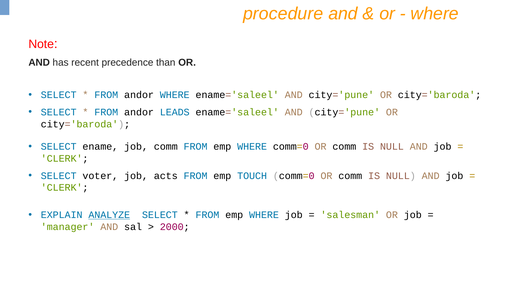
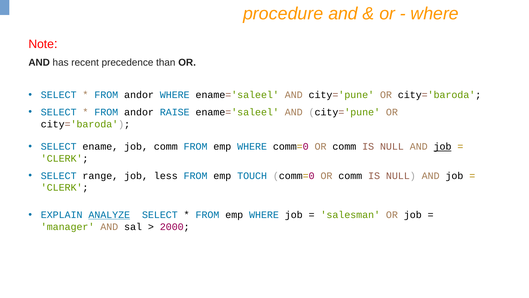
LEADS: LEADS -> RAISE
job at (443, 146) underline: none -> present
voter: voter -> range
acts: acts -> less
